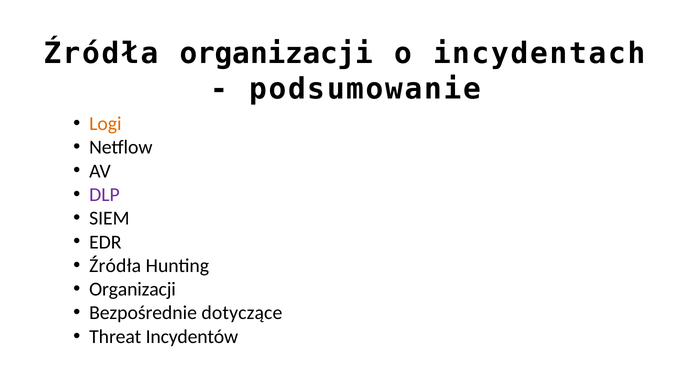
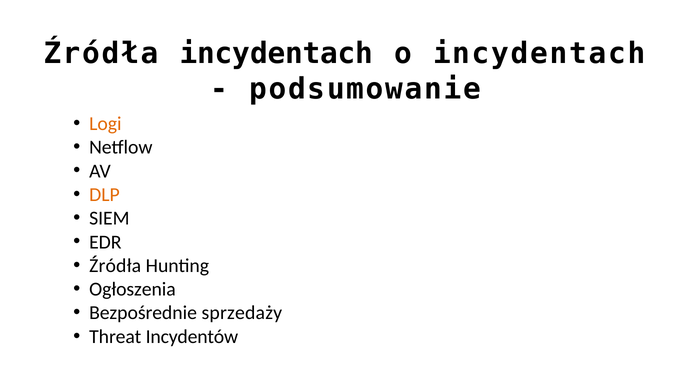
Źródła organizacji: organizacji -> incydentach
DLP colour: purple -> orange
Organizacji at (132, 290): Organizacji -> Ogłoszenia
dotyczące: dotyczące -> sprzedaży
